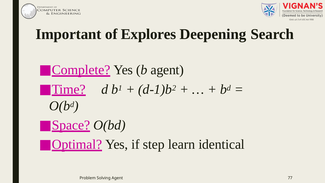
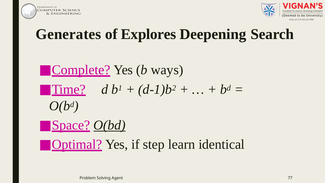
Important: Important -> Generates
b agent: agent -> ways
O(bd underline: none -> present
